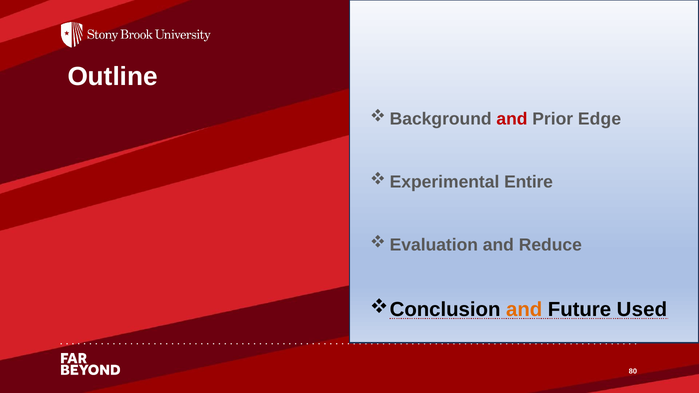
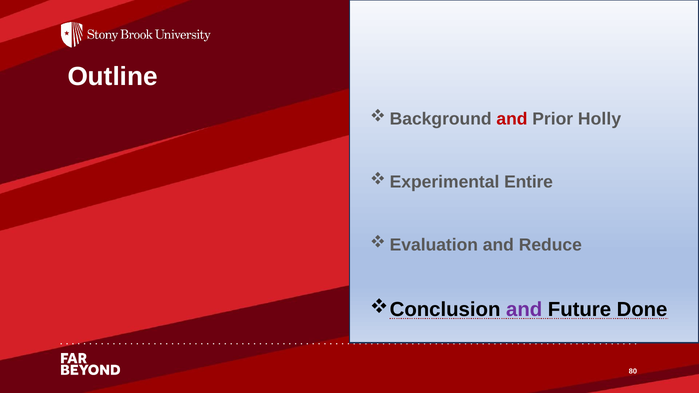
Edge: Edge -> Holly
and at (524, 310) colour: orange -> purple
Used: Used -> Done
